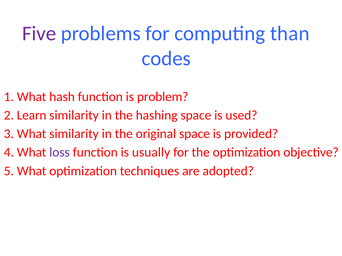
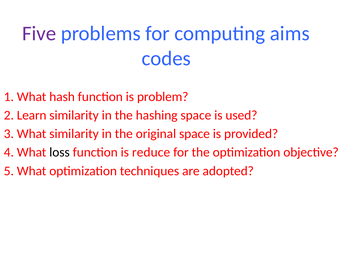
than: than -> aims
loss colour: purple -> black
usually: usually -> reduce
